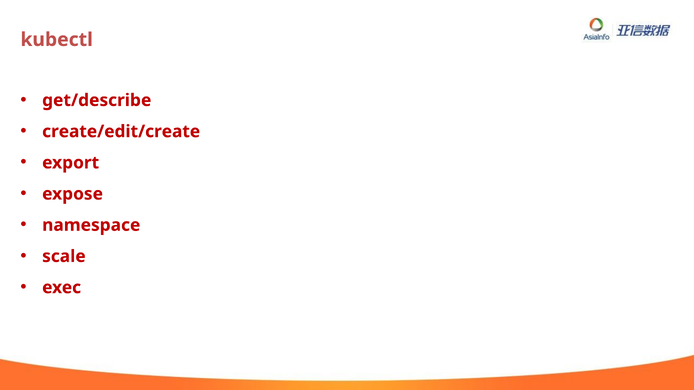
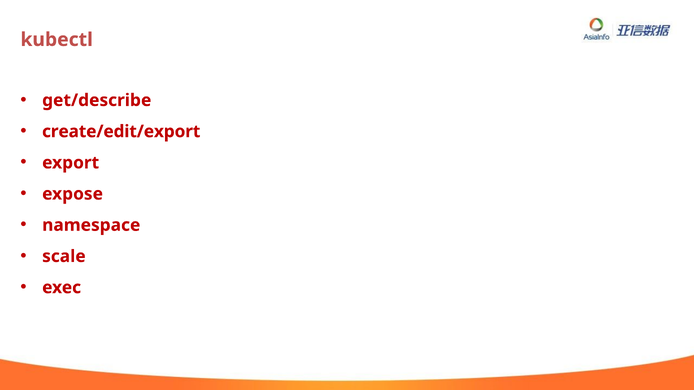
create/edit/create: create/edit/create -> create/edit/export
